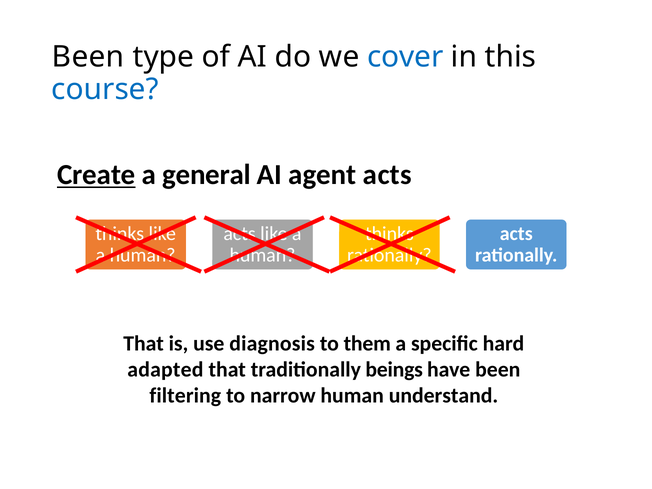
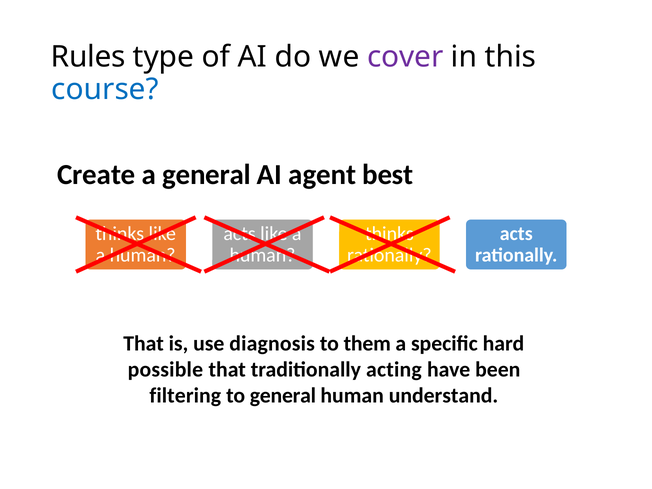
Been at (88, 57): Been -> Rules
cover colour: blue -> purple
Create underline: present -> none
agent acts: acts -> best
adapted: adapted -> possible
beings: beings -> acting
to narrow: narrow -> general
